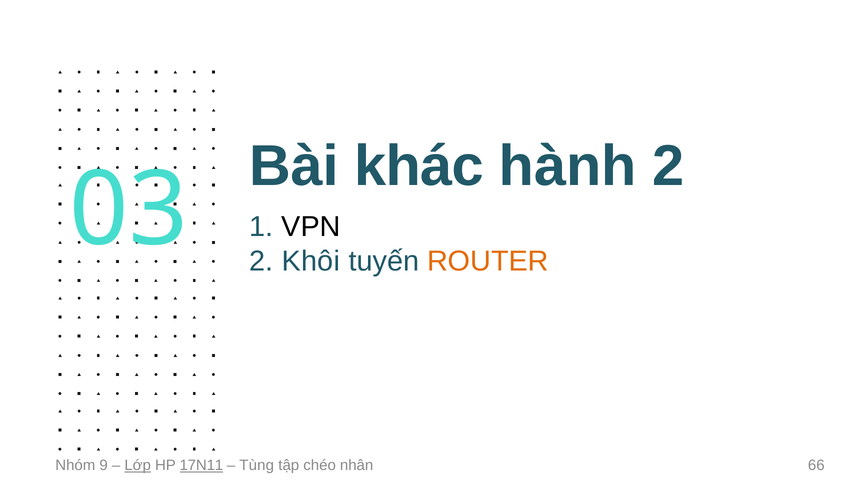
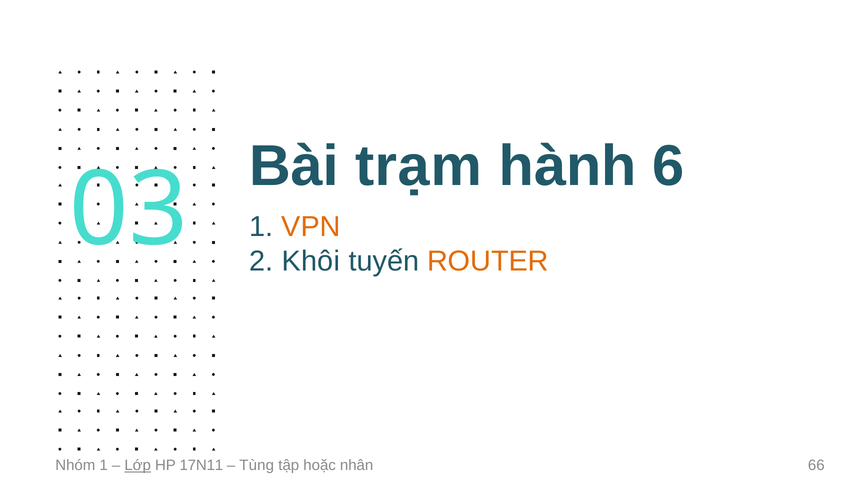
khác: khác -> trạm
hành 2: 2 -> 6
VPN colour: black -> orange
Nhóm 9: 9 -> 1
17N11 underline: present -> none
chéo: chéo -> hoặc
